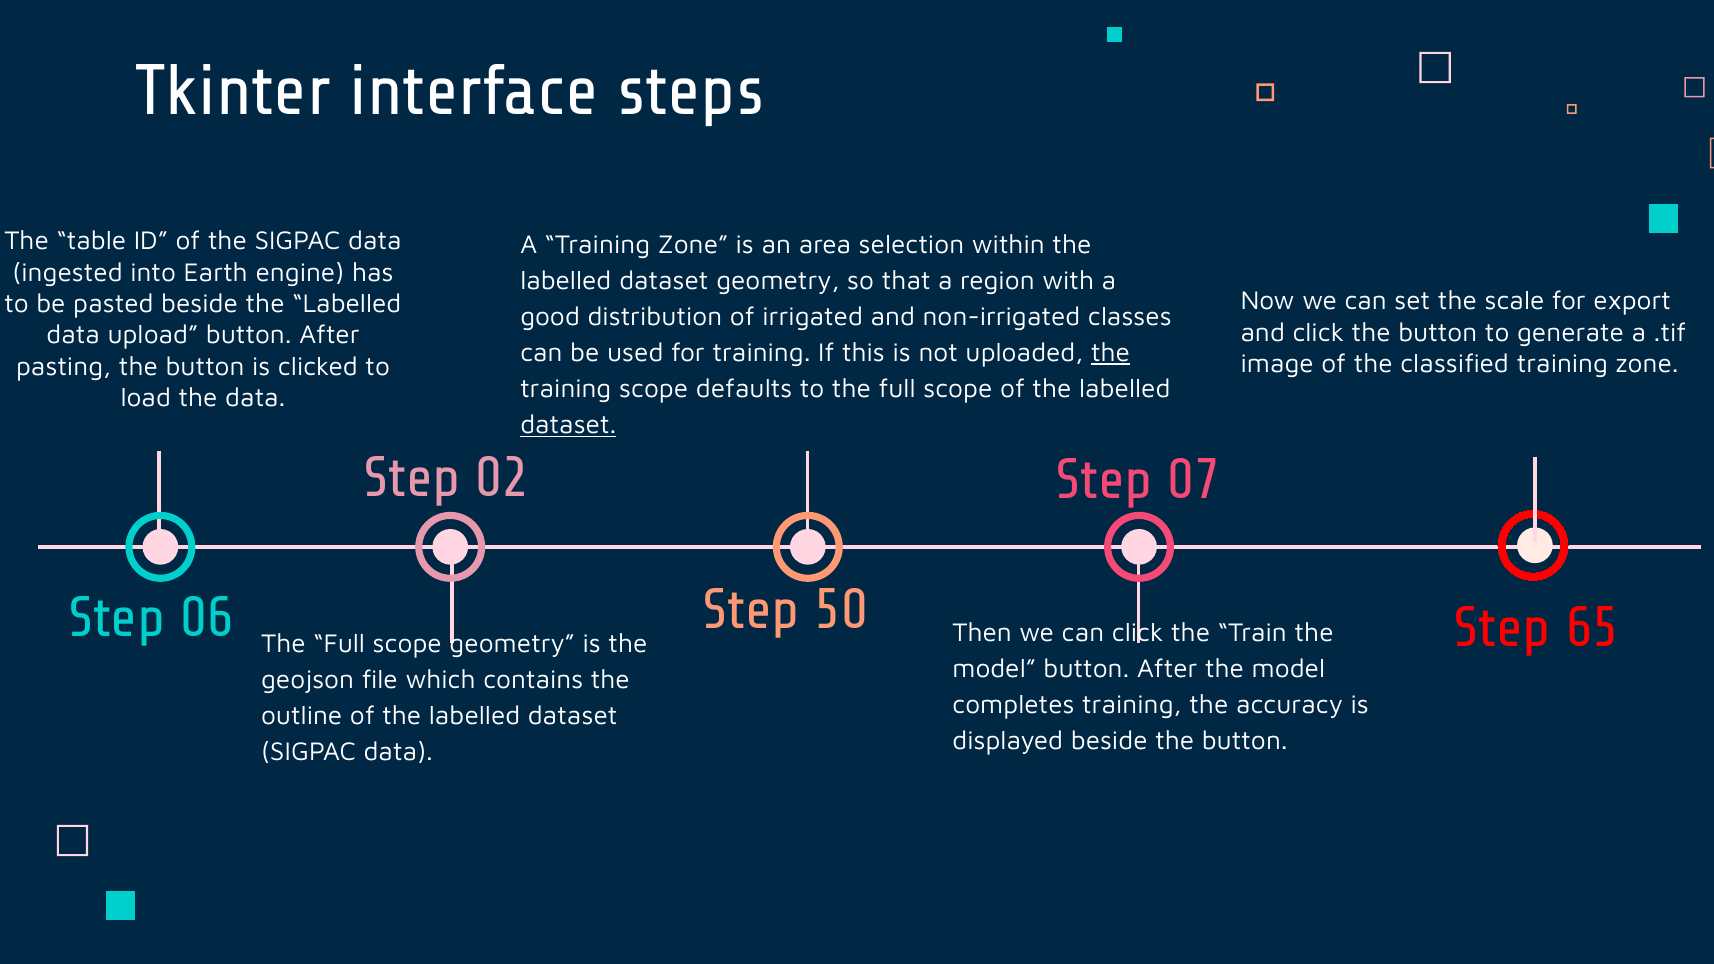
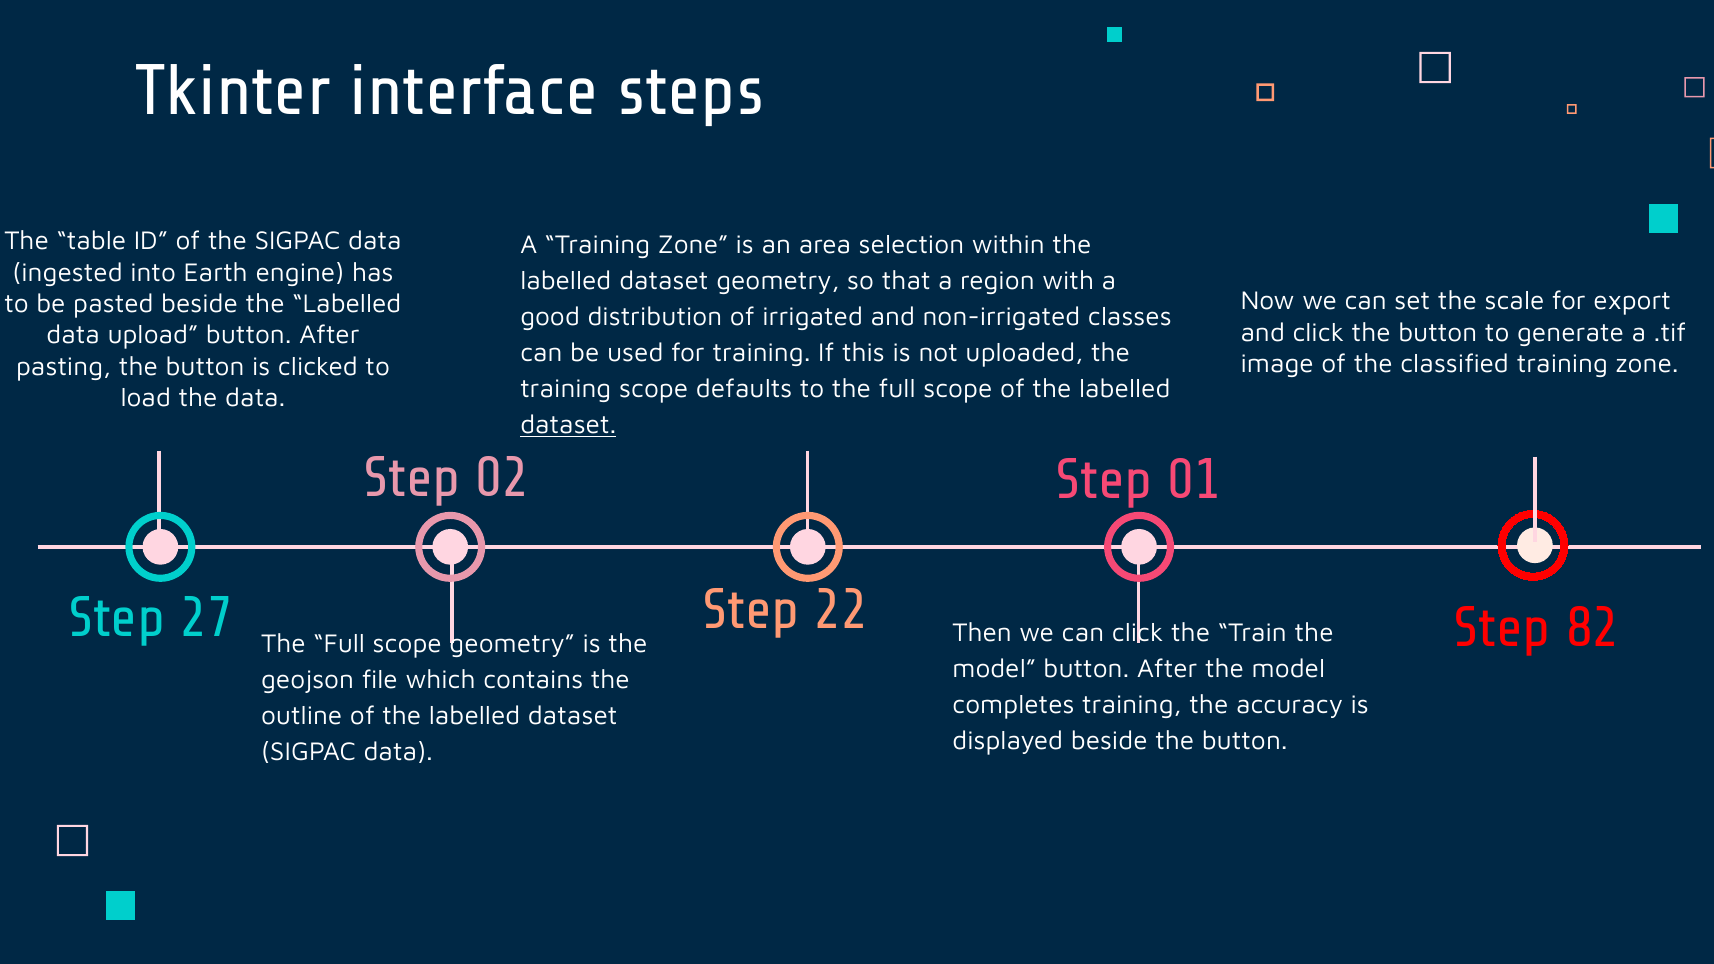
the at (1111, 353) underline: present -> none
07: 07 -> 01
50: 50 -> 22
06: 06 -> 27
65: 65 -> 82
